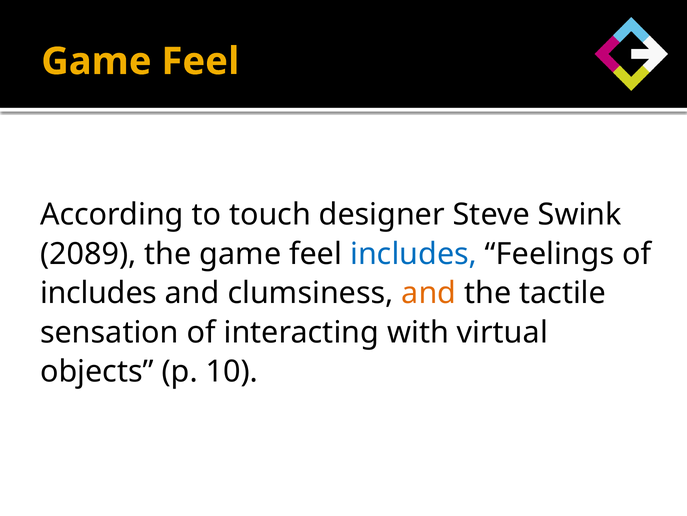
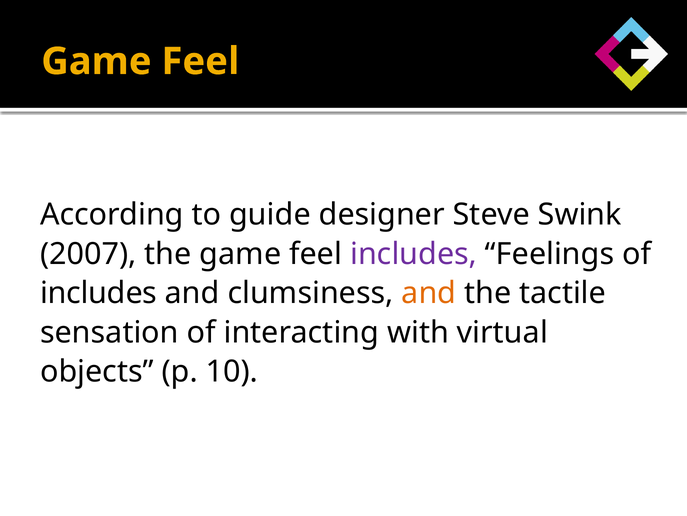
touch: touch -> guide
2089: 2089 -> 2007
includes at (414, 254) colour: blue -> purple
